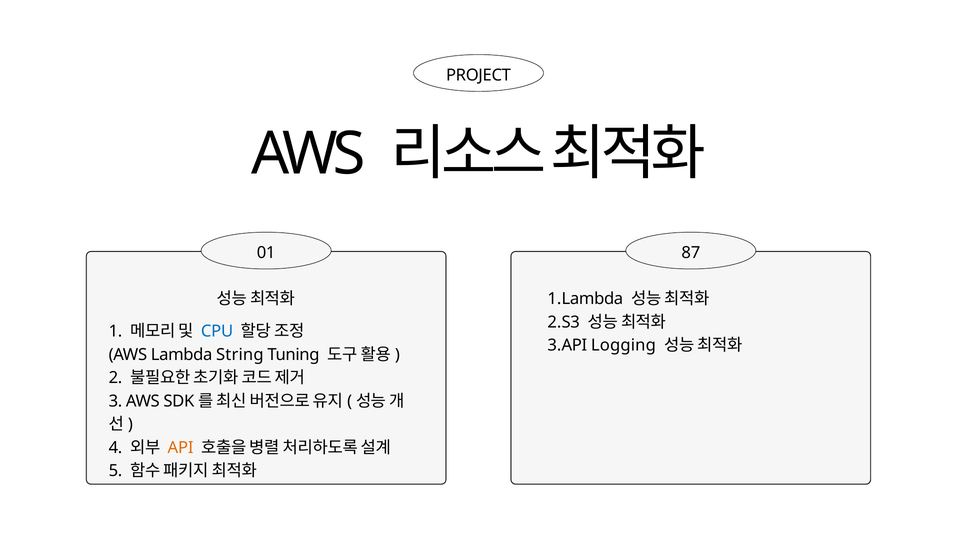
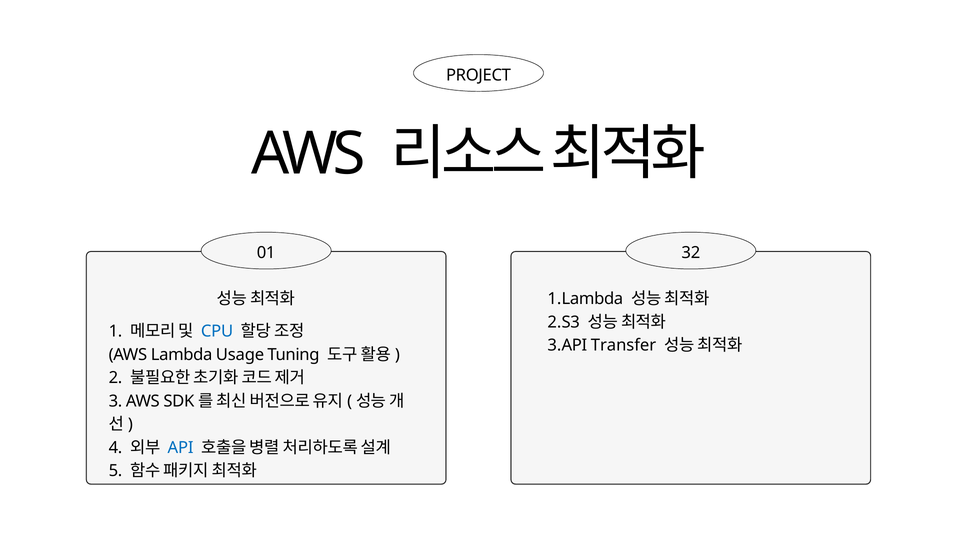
87: 87 -> 32
Logging: Logging -> Transfer
String: String -> Usage
API colour: orange -> blue
